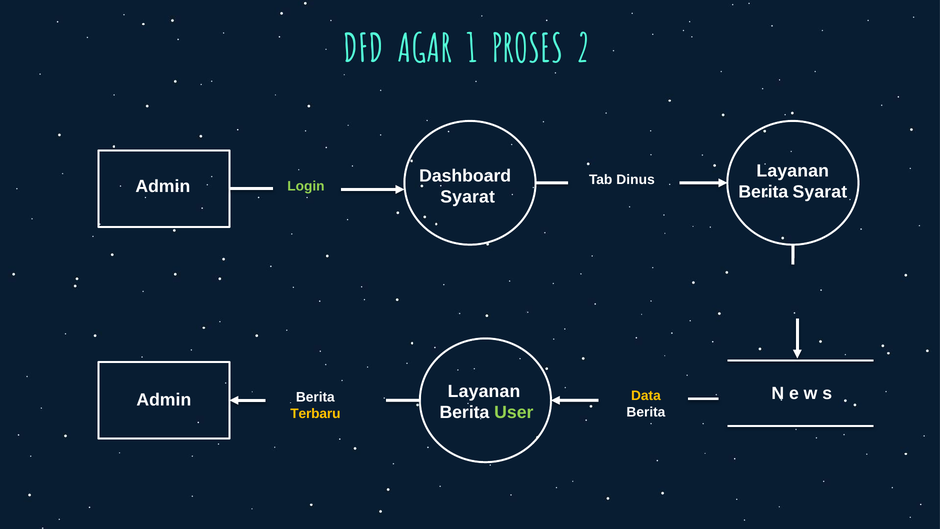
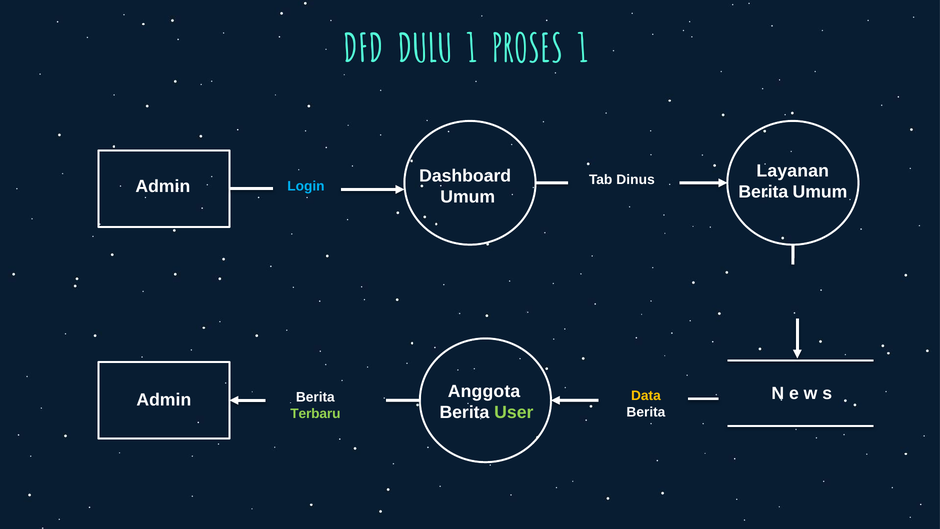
AGAR: AGAR -> DULU
PROSES 2: 2 -> 1
Login colour: light green -> light blue
Berita Syarat: Syarat -> Umum
Syarat at (468, 197): Syarat -> Umum
Admin Layanan: Layanan -> Anggota
Terbaru colour: yellow -> light green
